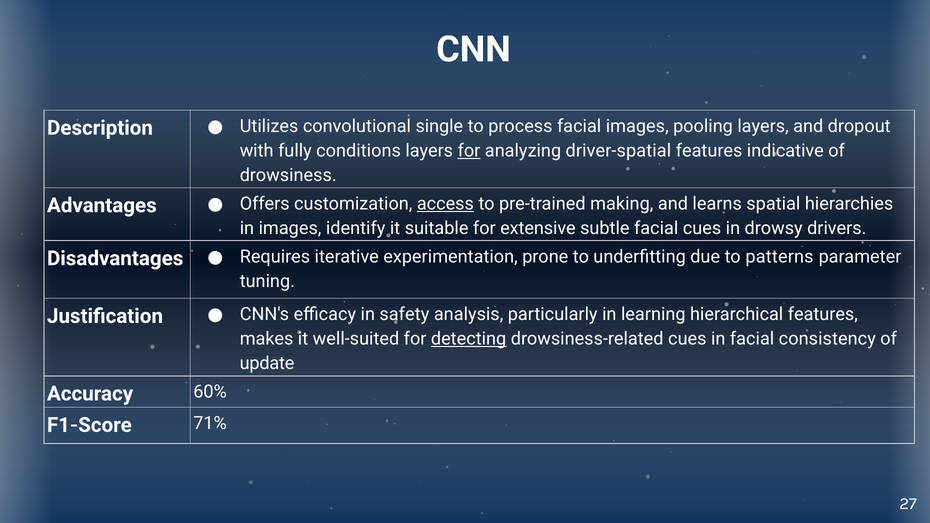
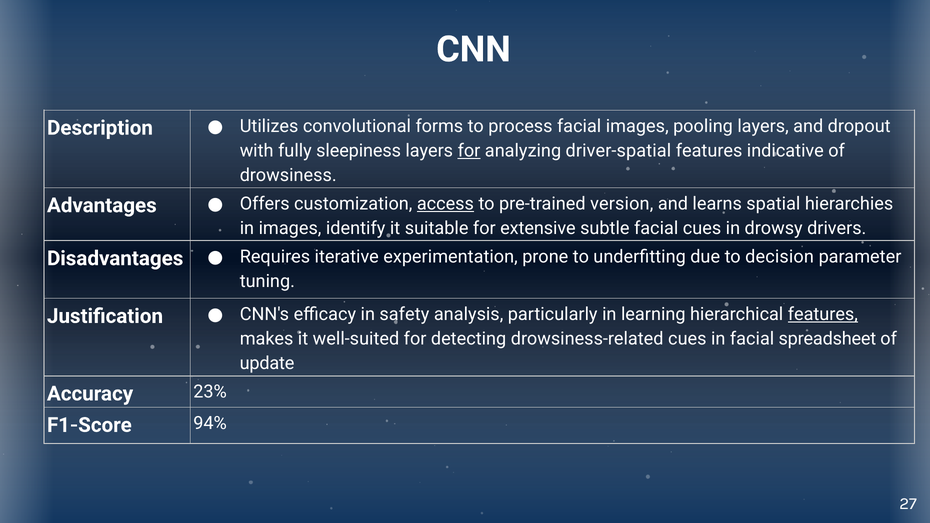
single: single -> forms
conditions: conditions -> sleepiness
making: making -> version
patterns: patterns -> decision
features at (823, 314) underline: none -> present
detecting underline: present -> none
consistency: consistency -> spreadsheet
60%: 60% -> 23%
71%: 71% -> 94%
